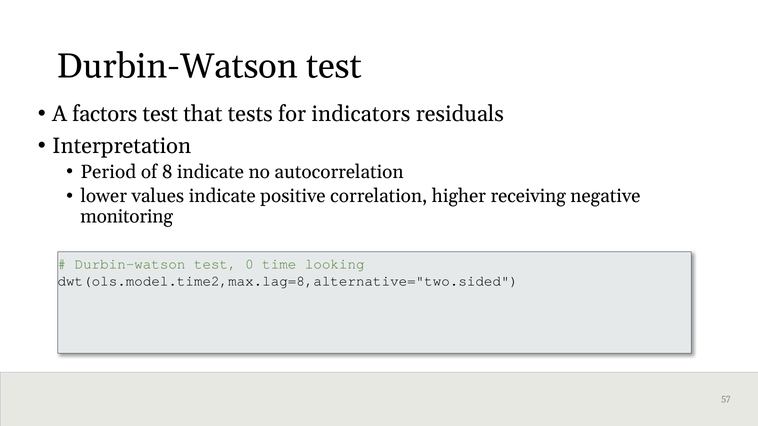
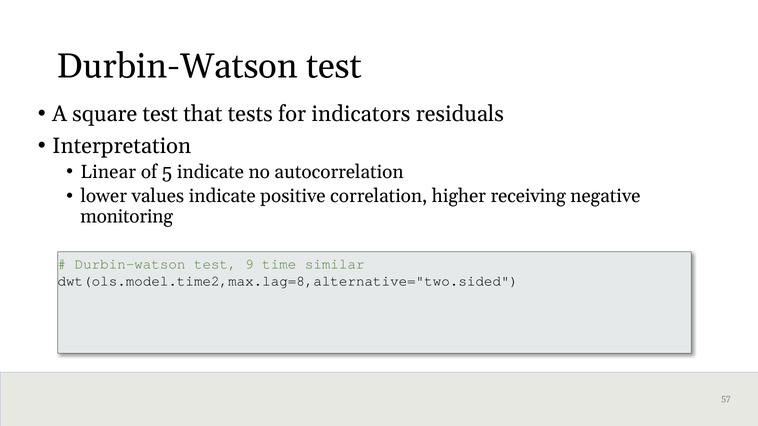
factors: factors -> square
Period: Period -> Linear
8: 8 -> 5
0: 0 -> 9
looking: looking -> similar
